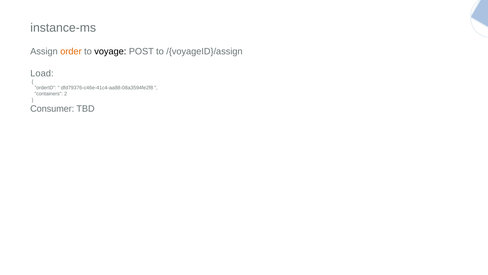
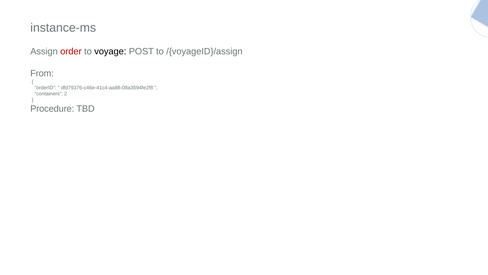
order colour: orange -> red
Load: Load -> From
Consumer: Consumer -> Procedure
